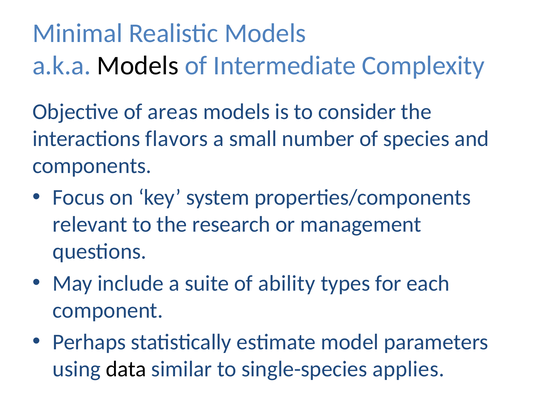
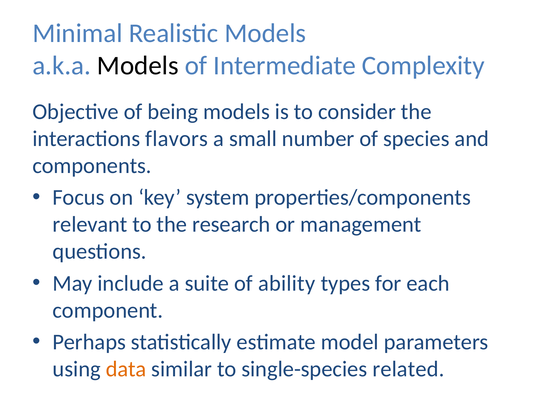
areas: areas -> being
data colour: black -> orange
applies: applies -> related
